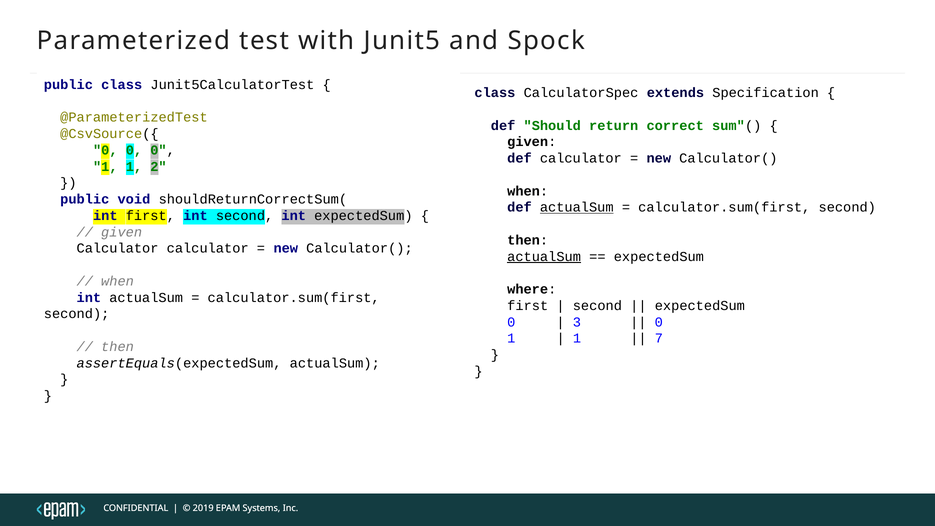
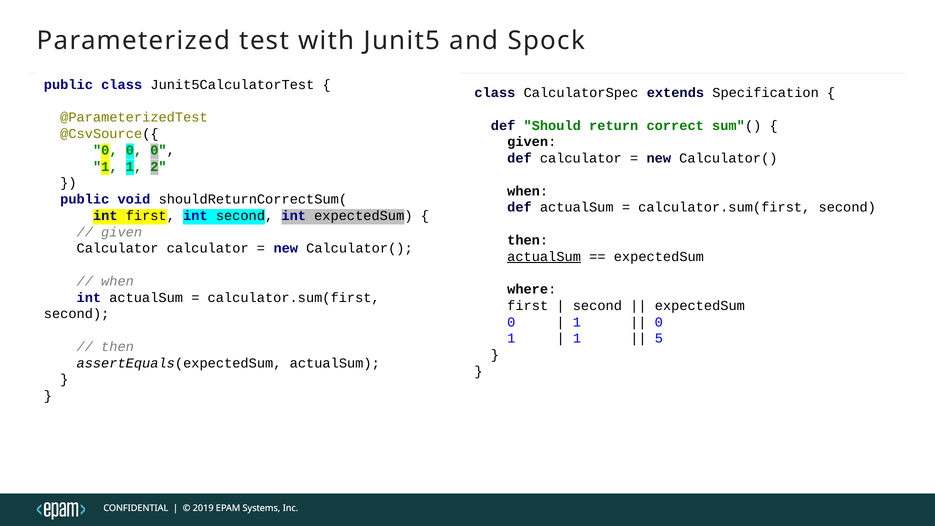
actualSum at (577, 207) underline: present -> none
3 at (577, 322): 3 -> 1
7: 7 -> 5
